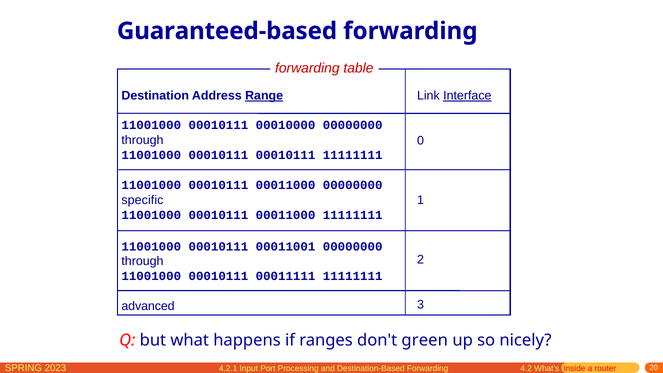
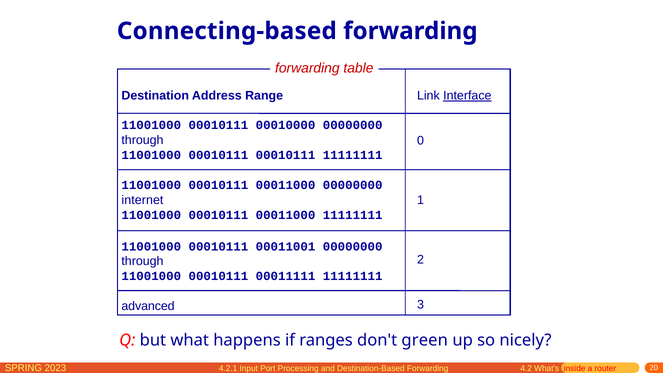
Guaranteed-based: Guaranteed-based -> Connecting-based
Range underline: present -> none
specific: specific -> internet
